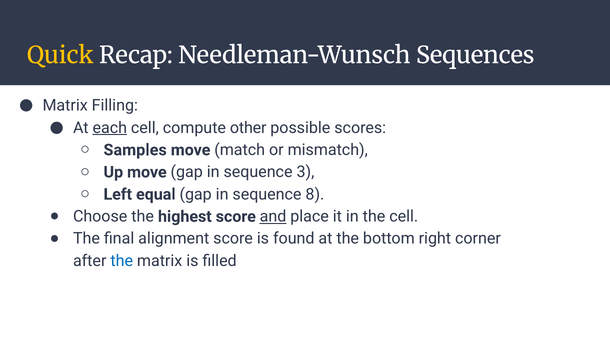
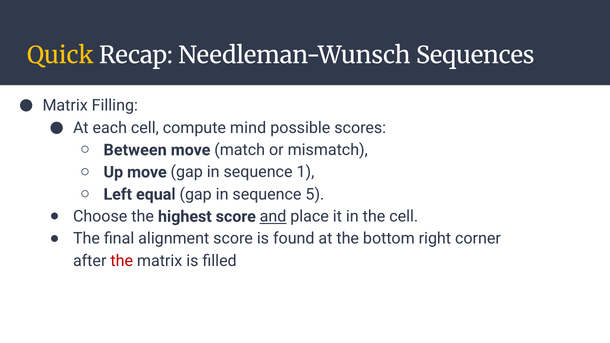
each underline: present -> none
other: other -> mind
Samples: Samples -> Between
3: 3 -> 1
8: 8 -> 5
the at (122, 261) colour: blue -> red
